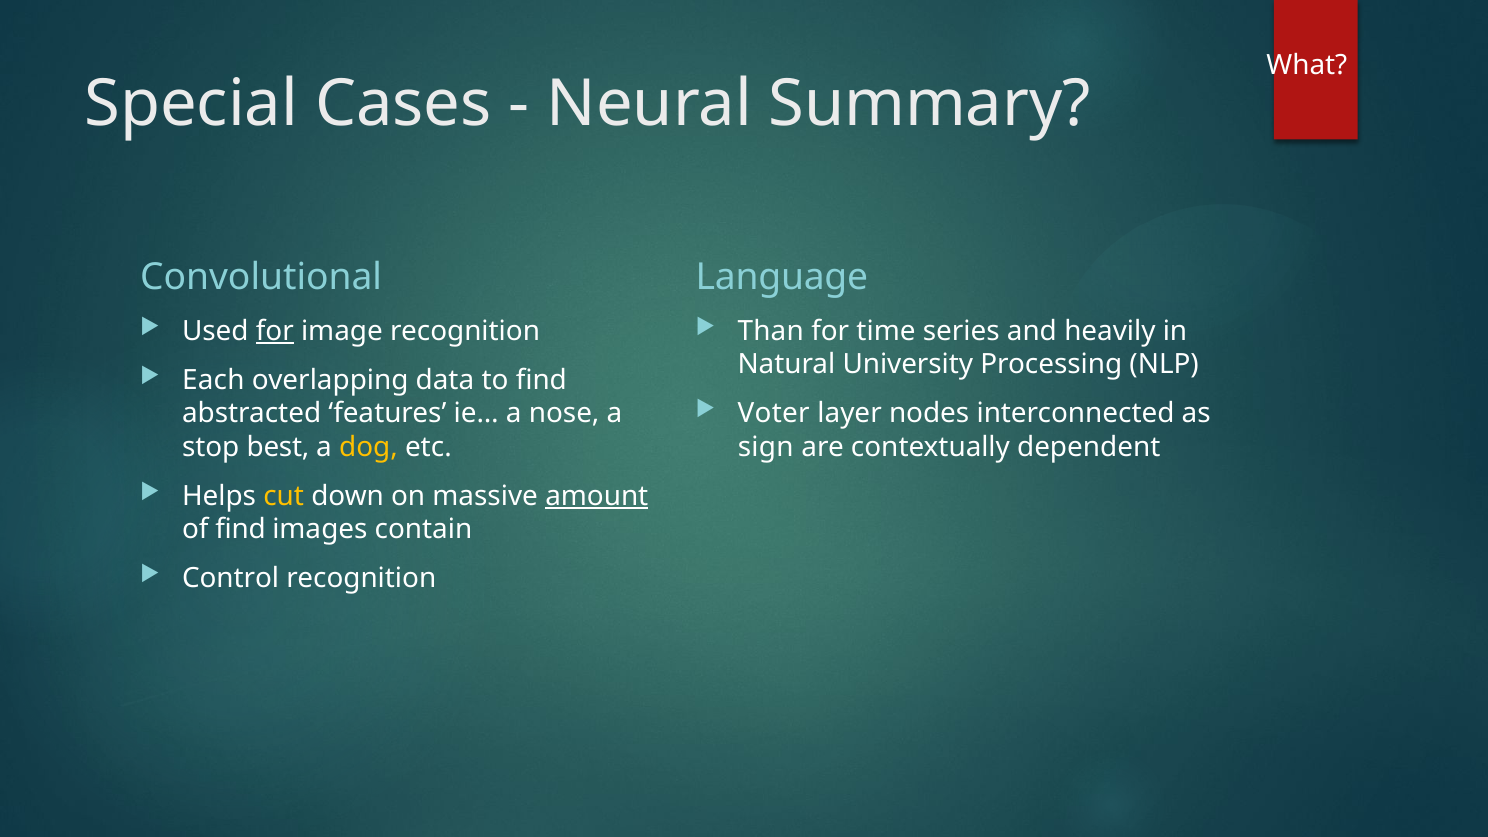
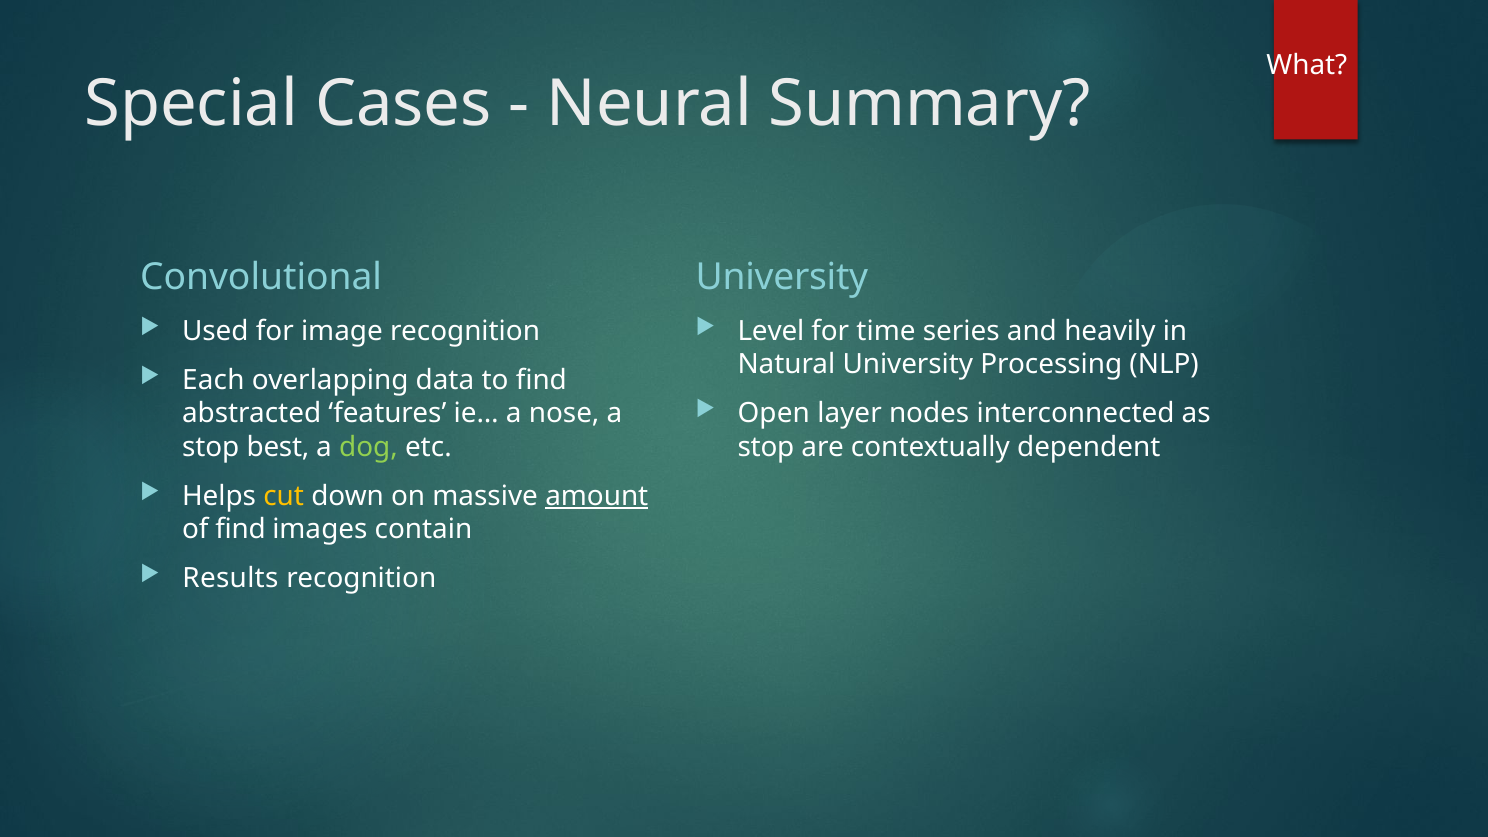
Language at (782, 278): Language -> University
for at (275, 331) underline: present -> none
Than: Than -> Level
Voter: Voter -> Open
dog colour: yellow -> light green
sign at (766, 447): sign -> stop
Control: Control -> Results
